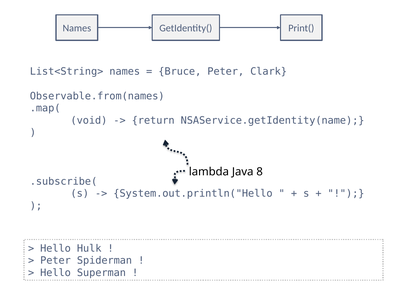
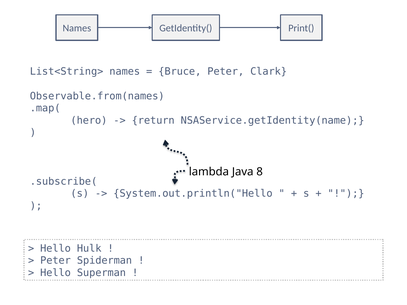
void: void -> hero
